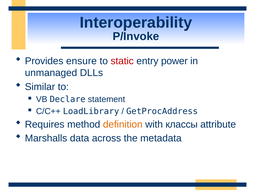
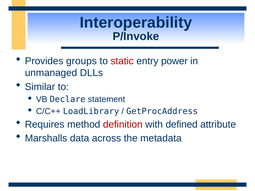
ensure: ensure -> groups
definition colour: orange -> red
классы: классы -> defined
